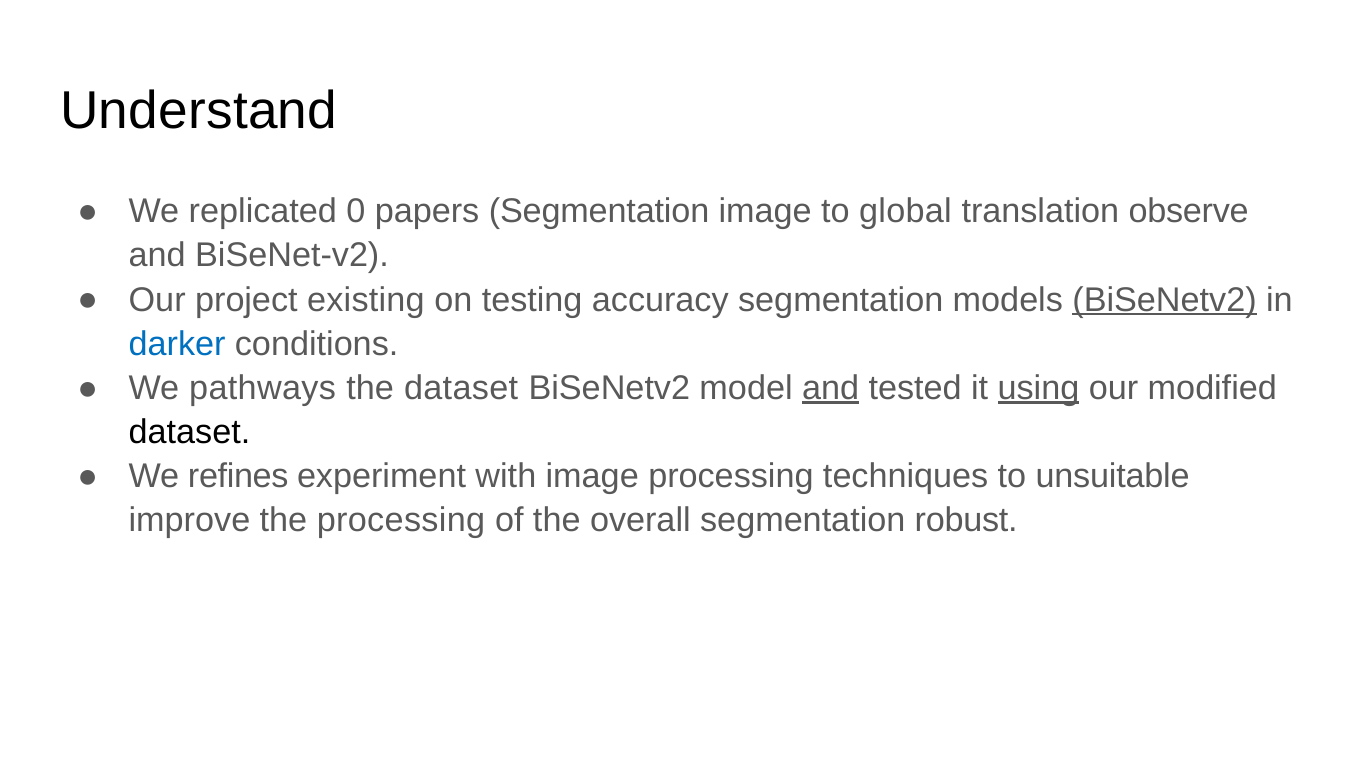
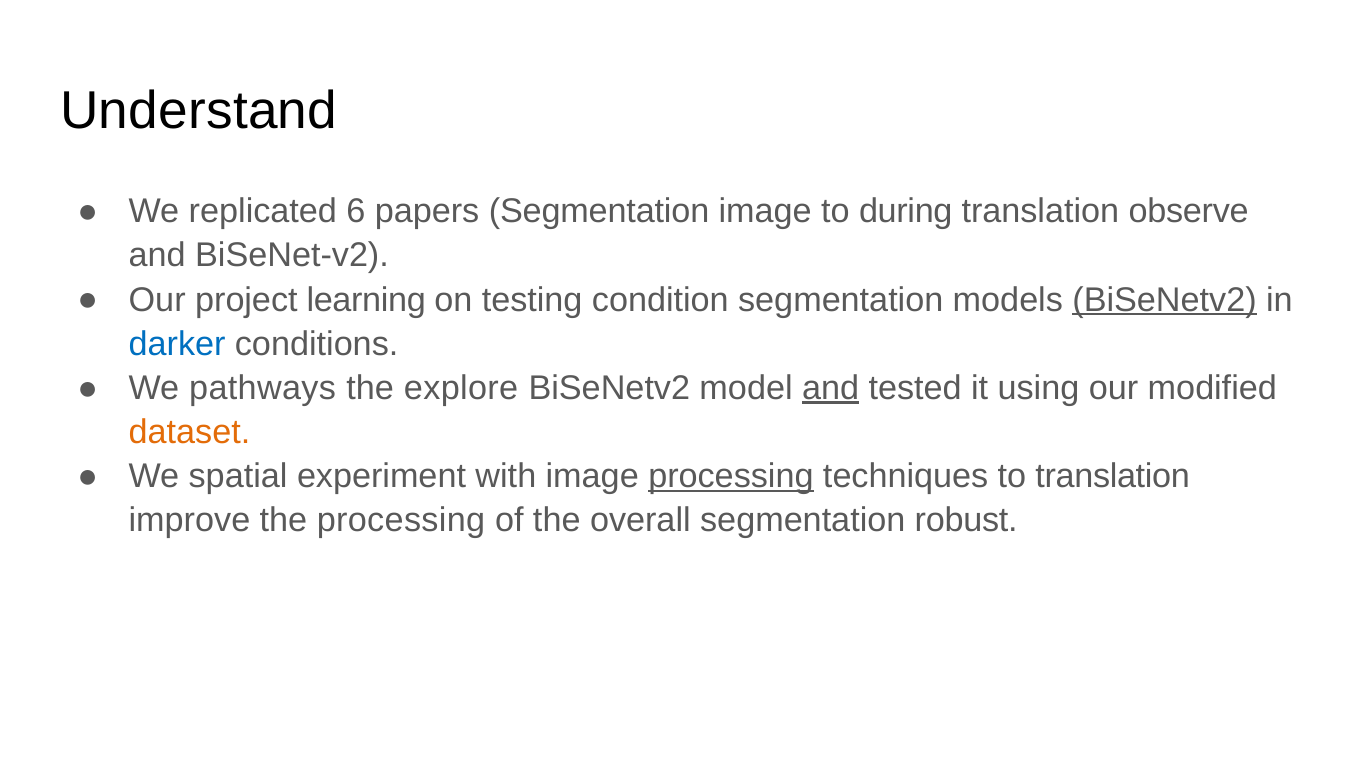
0: 0 -> 6
global: global -> during
existing: existing -> learning
accuracy: accuracy -> condition
the dataset: dataset -> explore
using underline: present -> none
dataset at (189, 432) colour: black -> orange
refines: refines -> spatial
processing at (731, 476) underline: none -> present
to unsuitable: unsuitable -> translation
